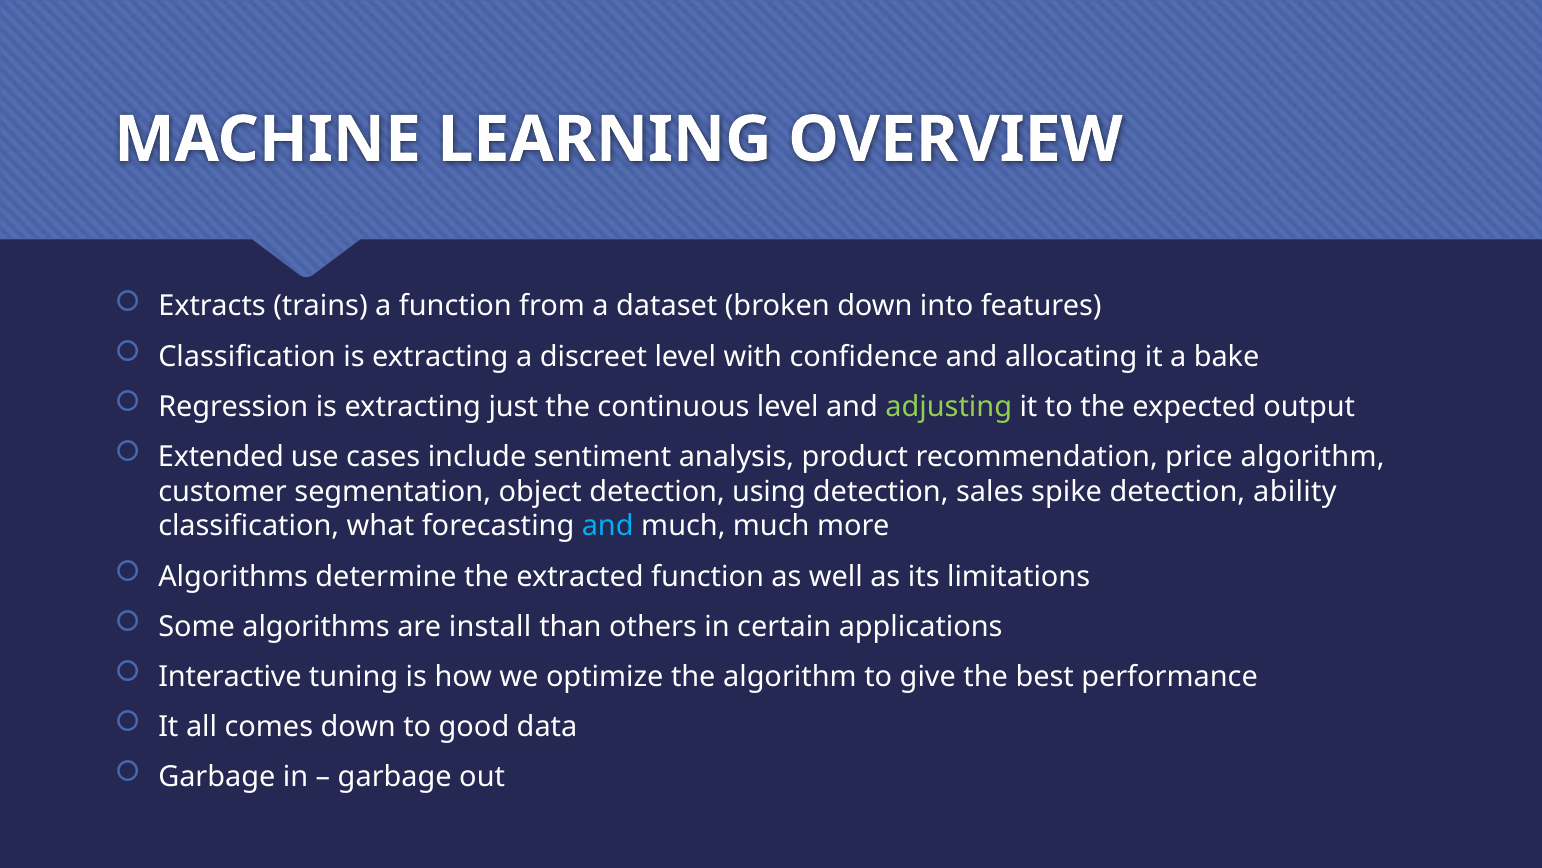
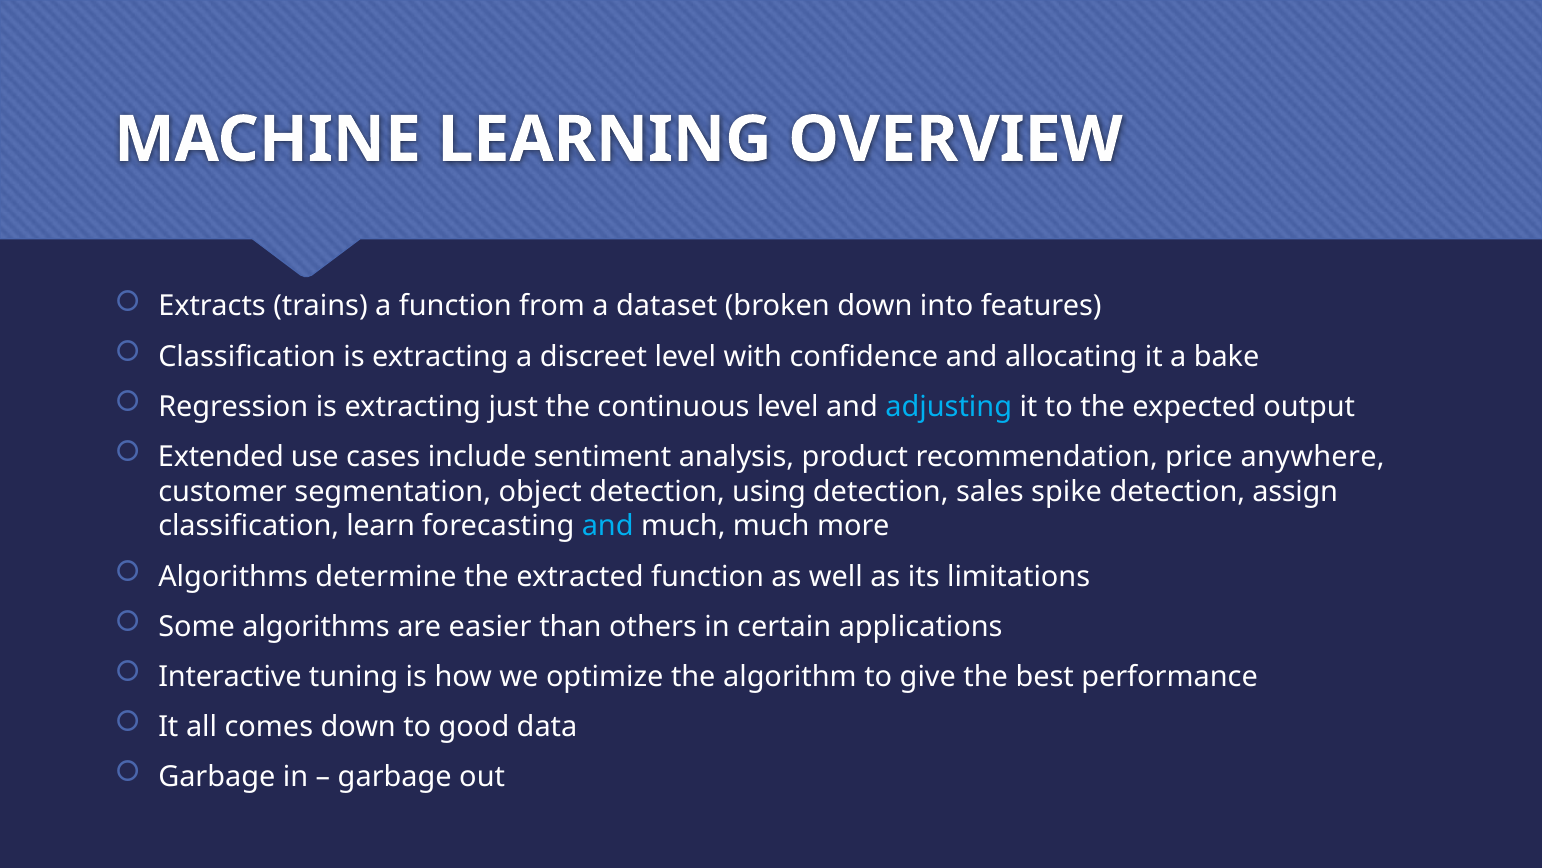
adjusting colour: light green -> light blue
price algorithm: algorithm -> anywhere
ability: ability -> assign
what: what -> learn
install: install -> easier
